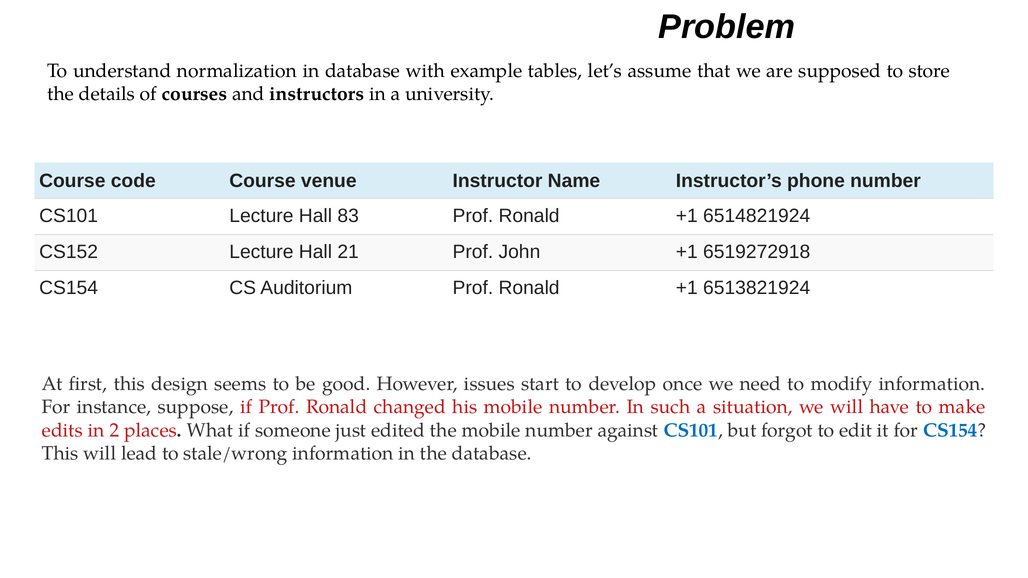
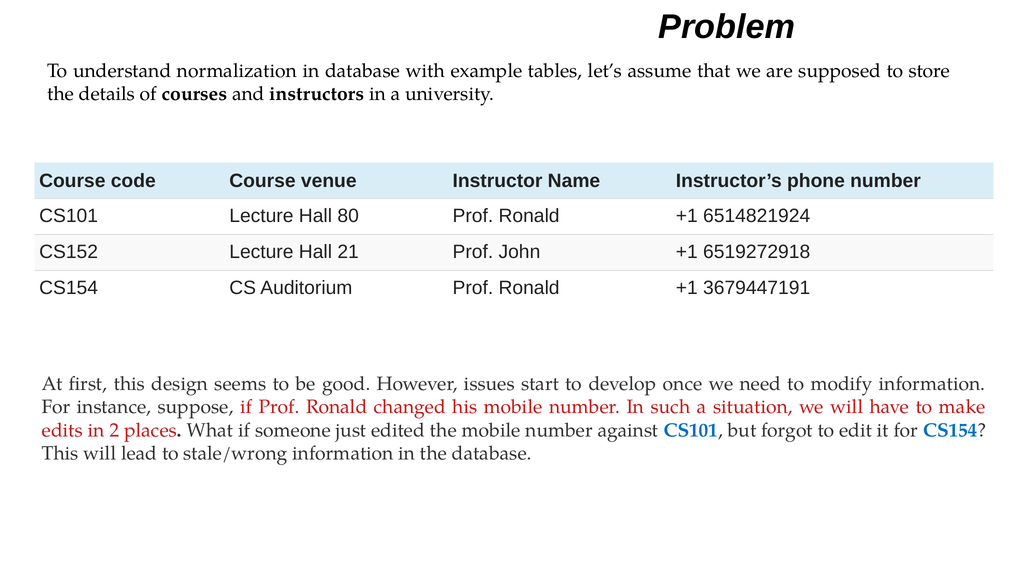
83: 83 -> 80
6513821924: 6513821924 -> 3679447191
